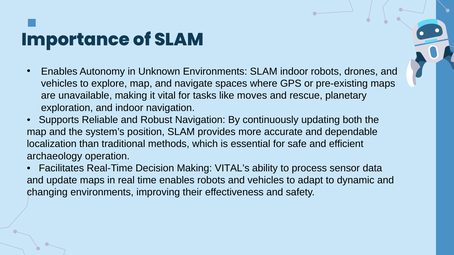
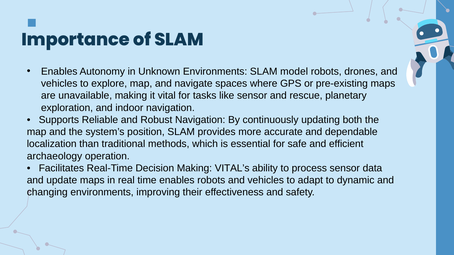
SLAM indoor: indoor -> model
like moves: moves -> sensor
